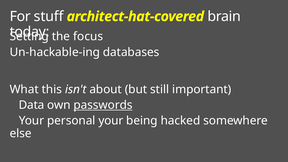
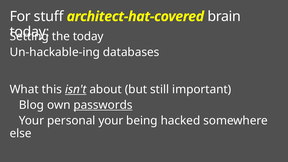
the focus: focus -> today
isn't underline: none -> present
Data: Data -> Blog
